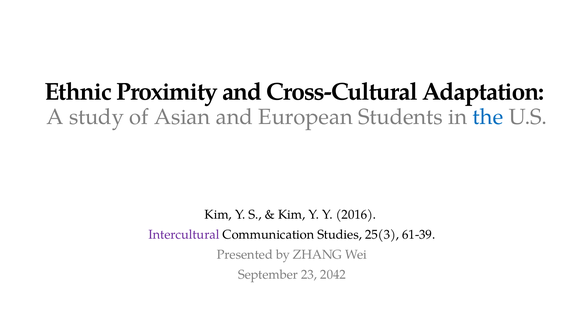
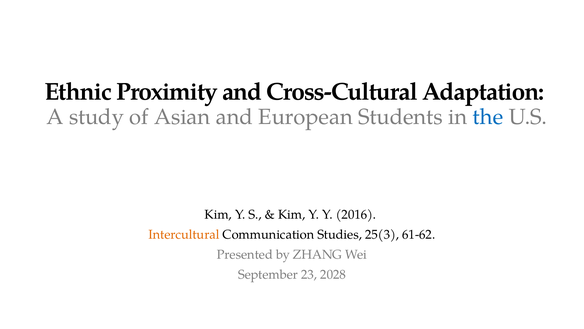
Intercultural colour: purple -> orange
61-39: 61-39 -> 61-62
2042: 2042 -> 2028
